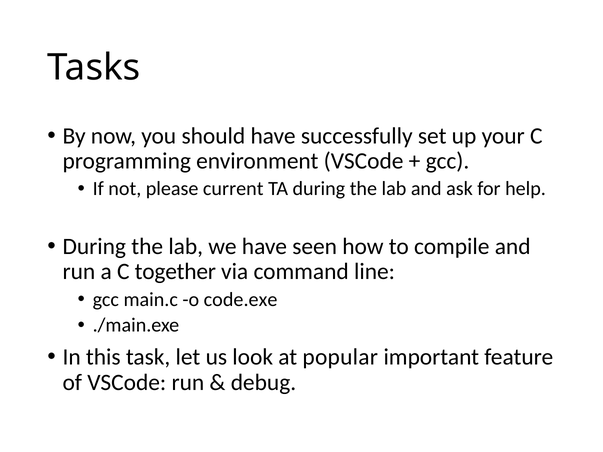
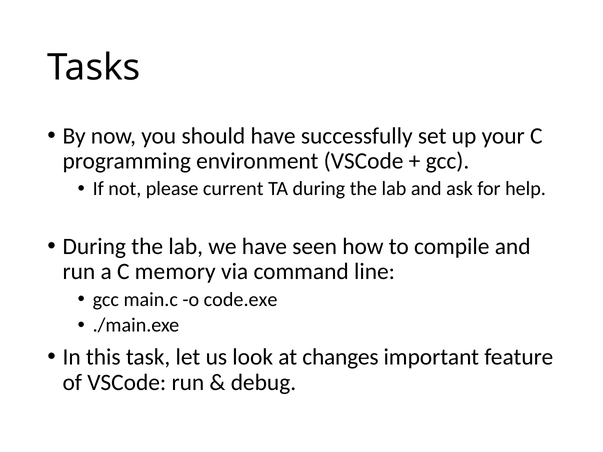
together: together -> memory
popular: popular -> changes
